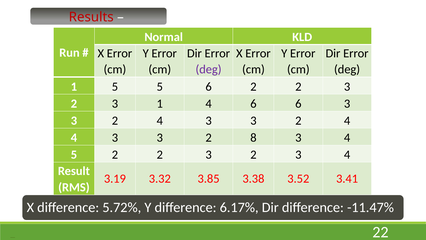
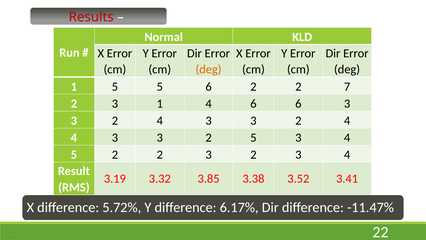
deg at (209, 69) colour: purple -> orange
6 2 2 3: 3 -> 7
2 8: 8 -> 5
